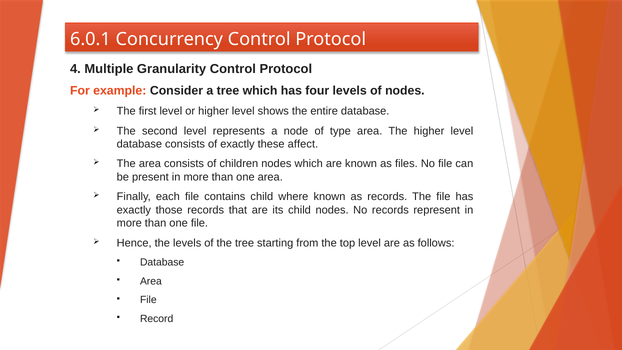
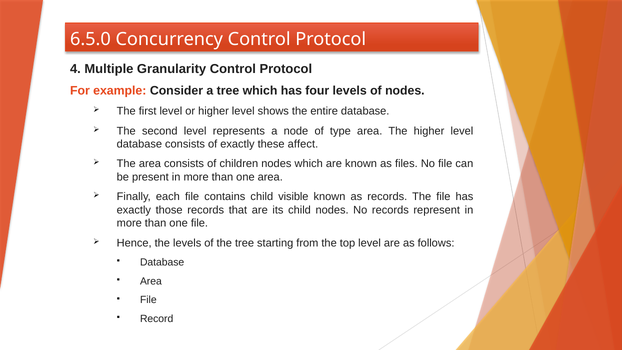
6.0.1: 6.0.1 -> 6.5.0
where: where -> visible
